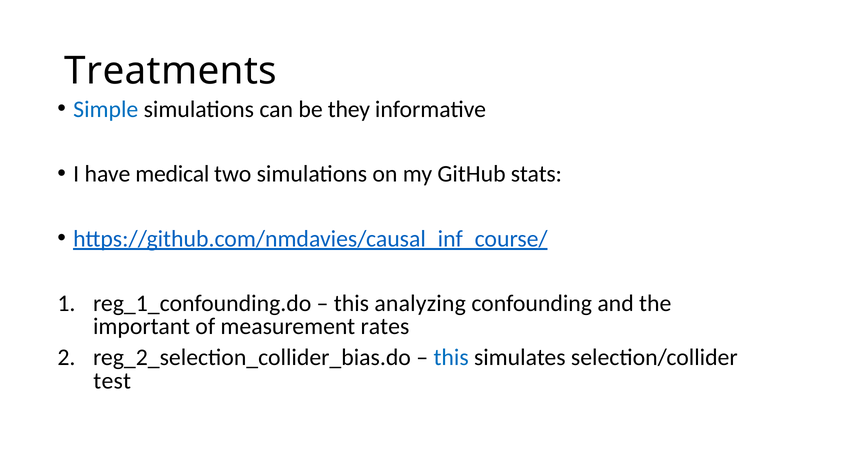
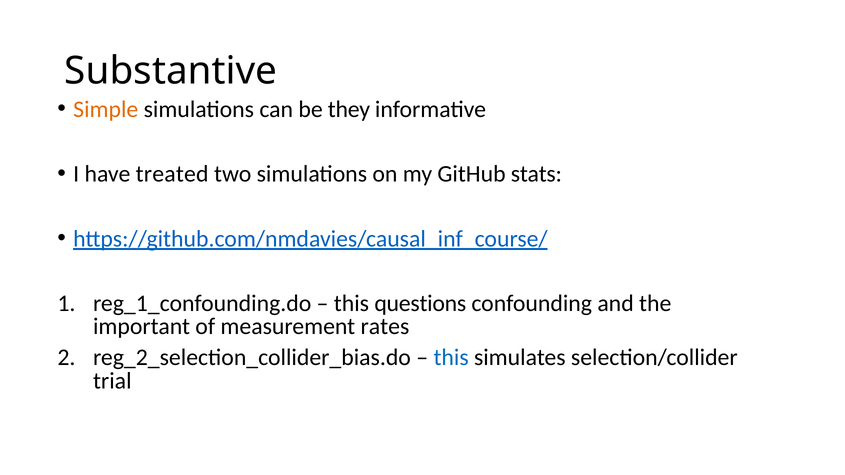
Treatments: Treatments -> Substantive
Simple colour: blue -> orange
medical: medical -> treated
analyzing: analyzing -> questions
test: test -> trial
